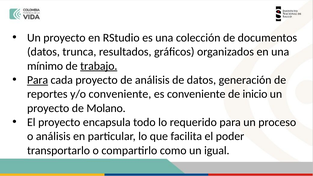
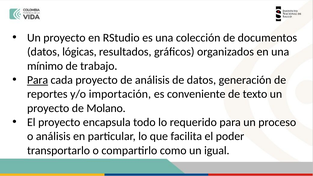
trunca: trunca -> lógicas
trabajo underline: present -> none
y/o conveniente: conveniente -> importación
inicio: inicio -> texto
